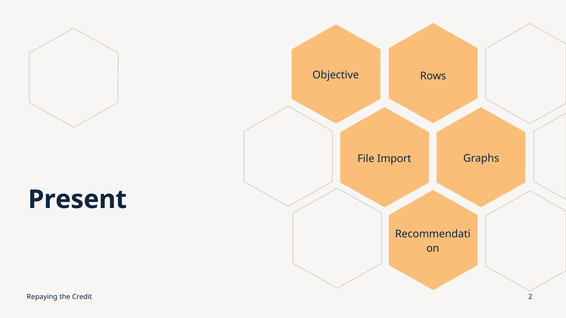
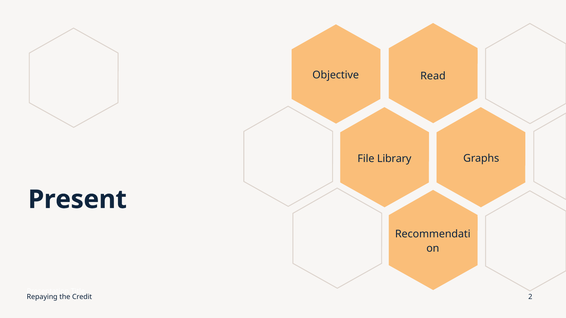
Rows: Rows -> Read
Import: Import -> Library
